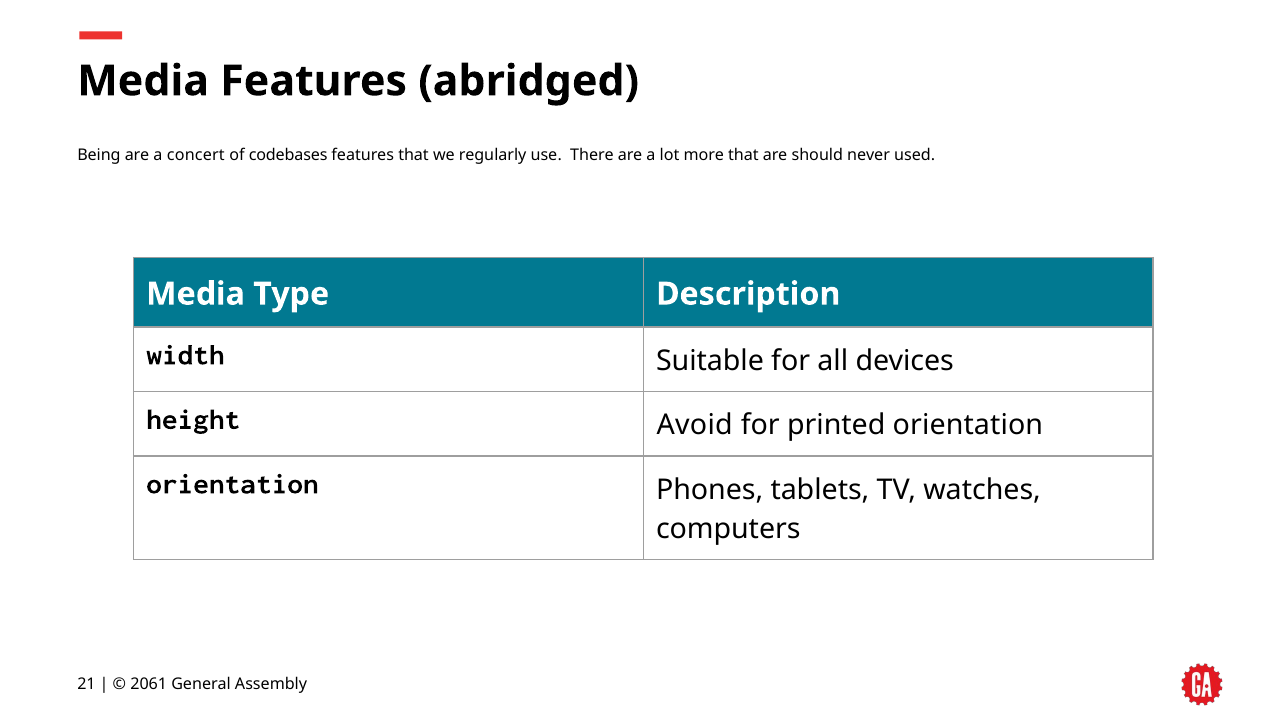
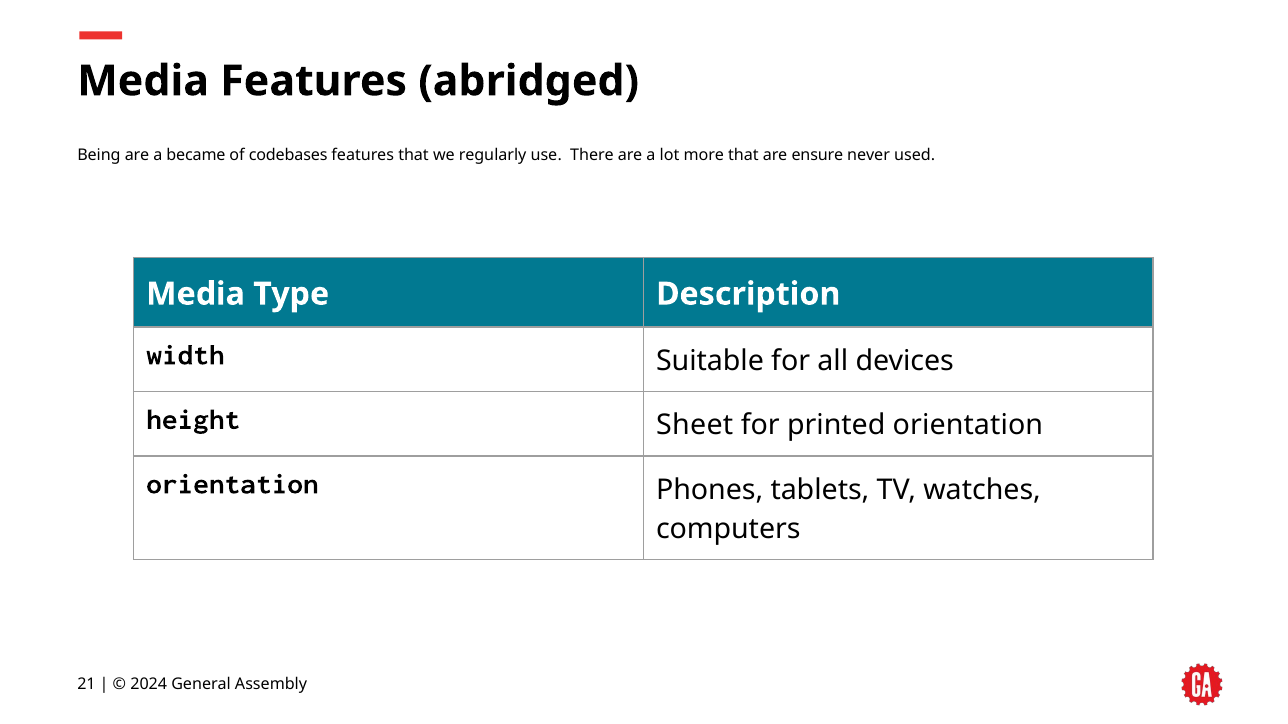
concert: concert -> became
should: should -> ensure
Avoid: Avoid -> Sheet
2061: 2061 -> 2024
